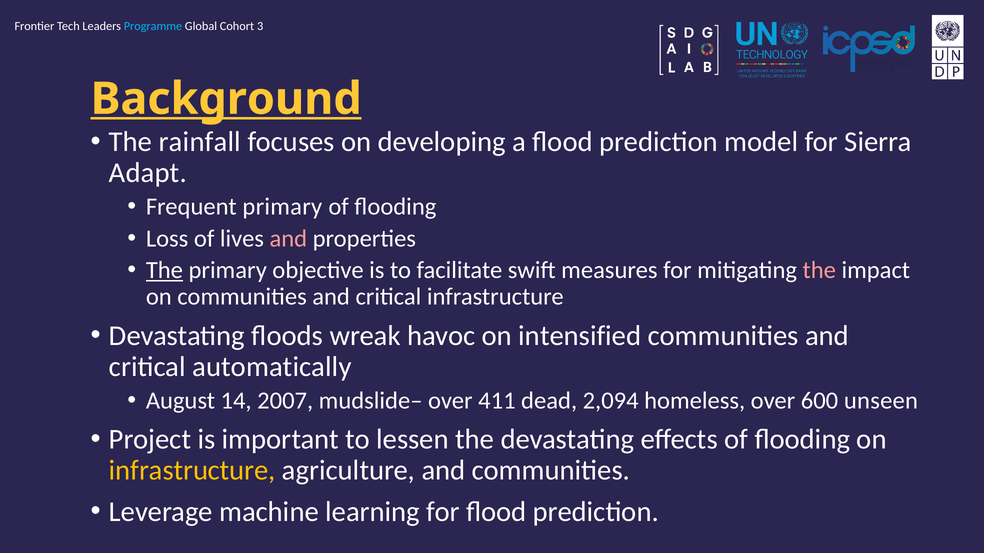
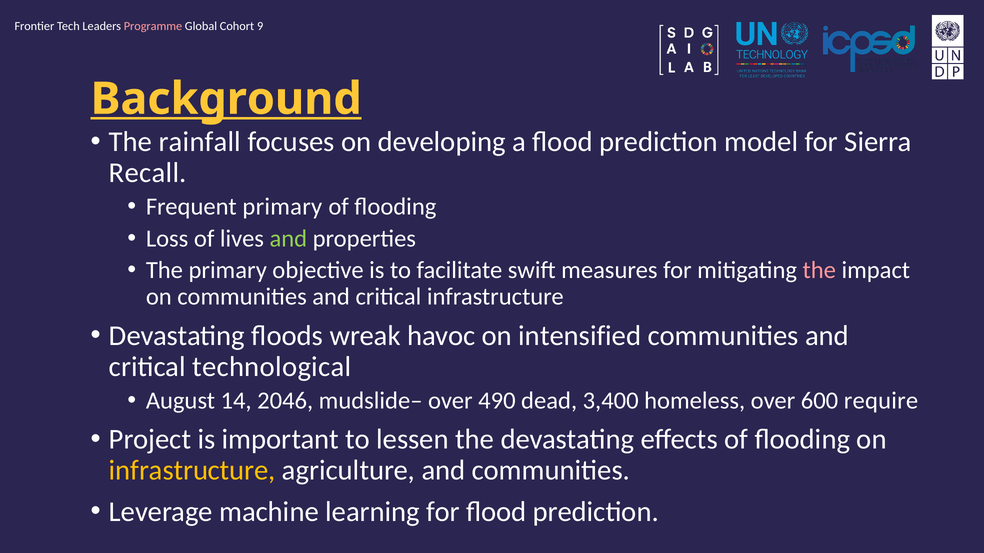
Programme colour: light blue -> pink
3: 3 -> 9
Adapt: Adapt -> Recall
and at (288, 239) colour: pink -> light green
The at (164, 270) underline: present -> none
automatically: automatically -> technological
2007: 2007 -> 2046
411: 411 -> 490
2,094: 2,094 -> 3,400
unseen: unseen -> require
